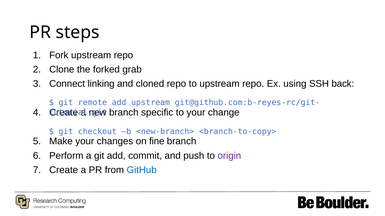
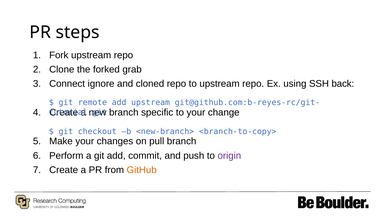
linking: linking -> ignore
fine: fine -> pull
GitHub colour: blue -> orange
